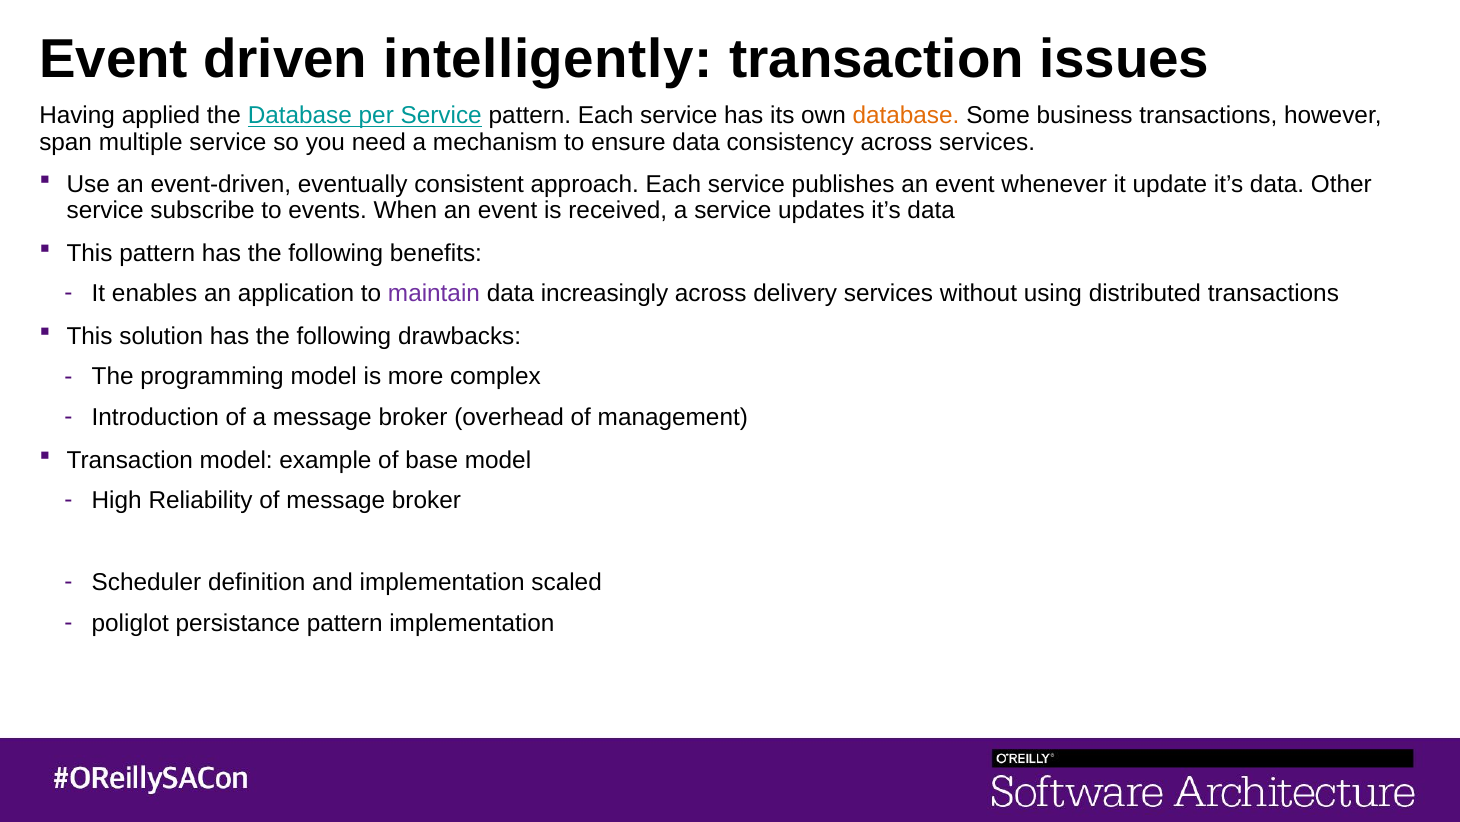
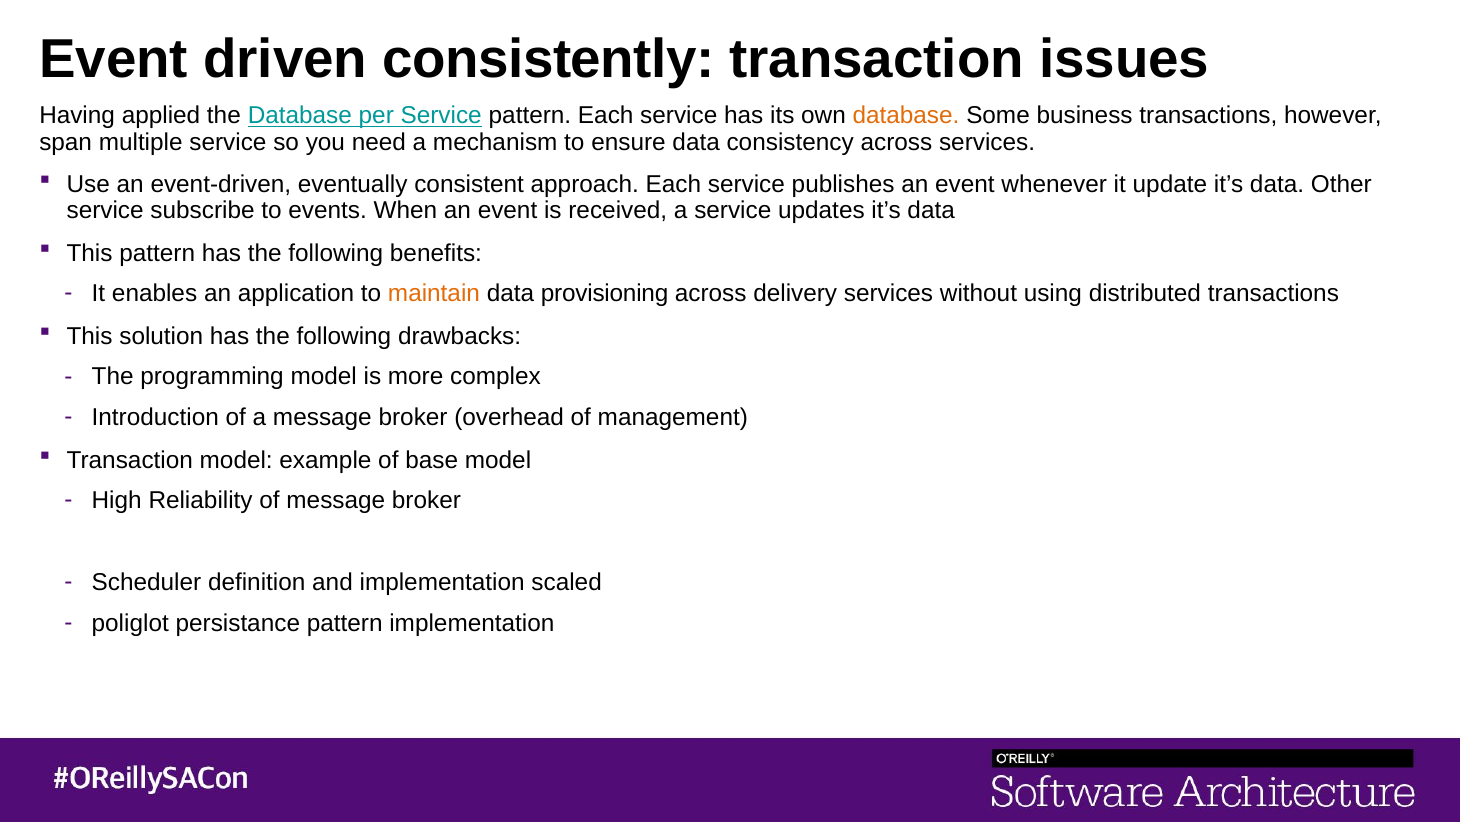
intelligently: intelligently -> consistently
maintain colour: purple -> orange
increasingly: increasingly -> provisioning
